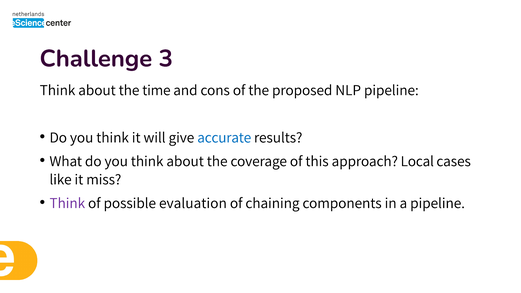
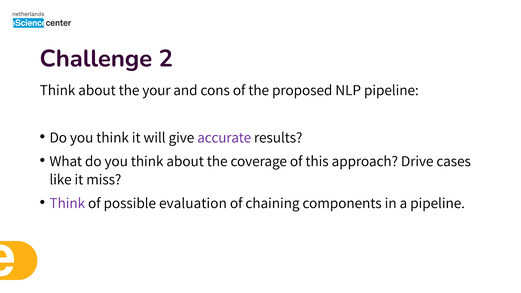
3: 3 -> 2
time: time -> your
accurate colour: blue -> purple
Local: Local -> Drive
